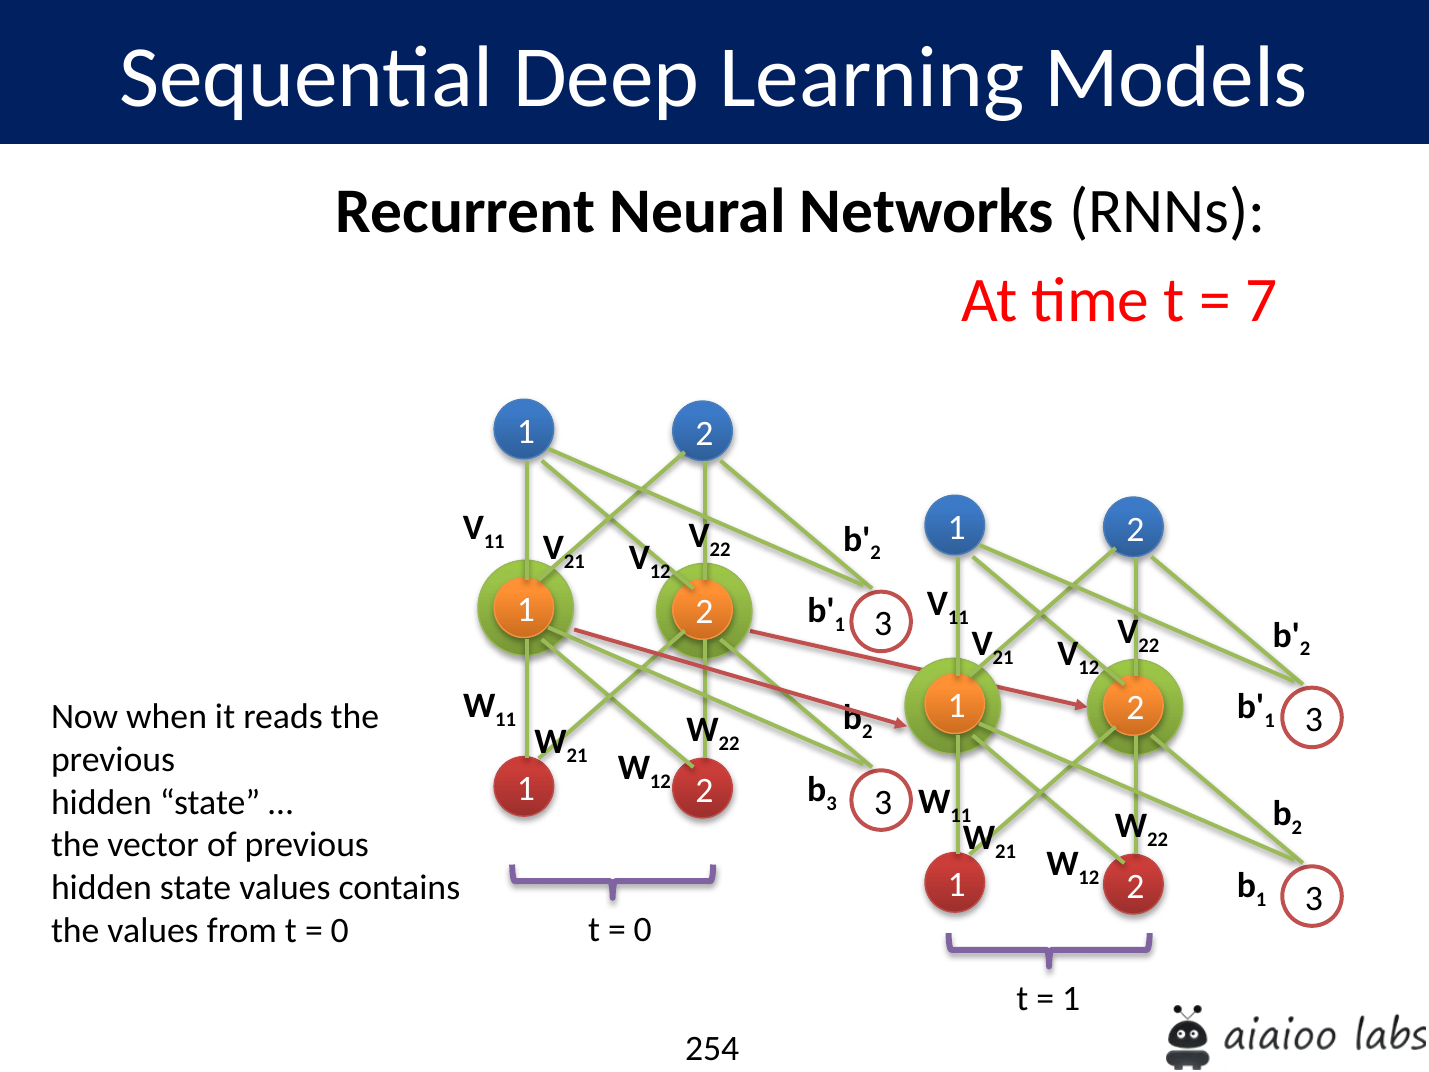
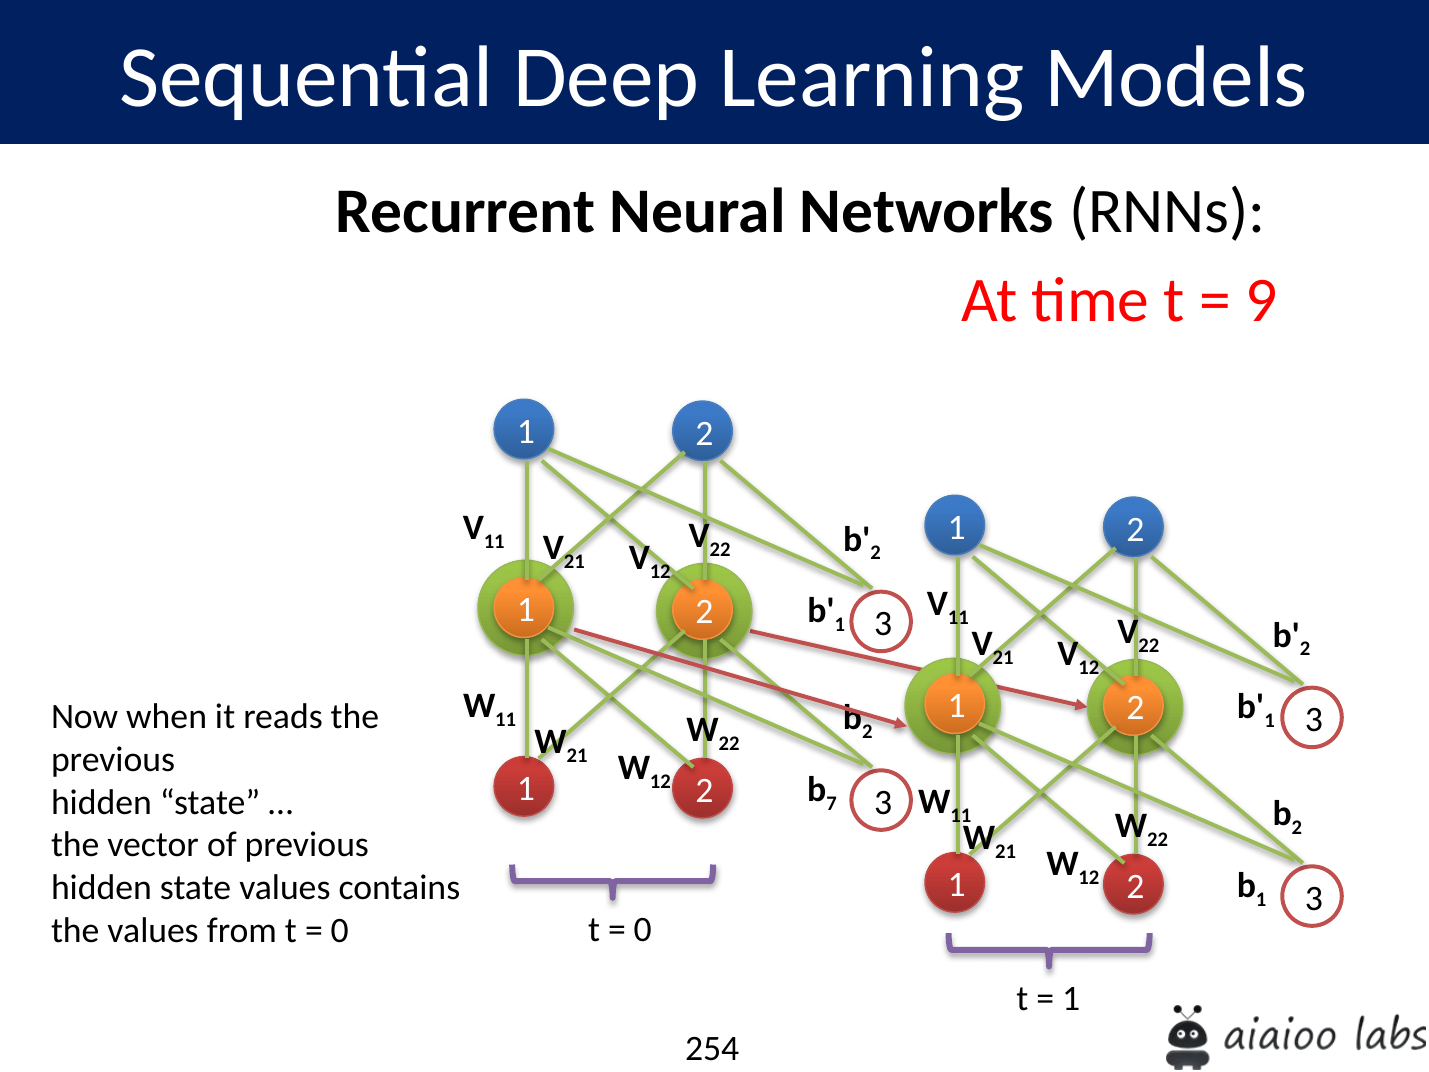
7: 7 -> 9
3 at (832, 803): 3 -> 7
